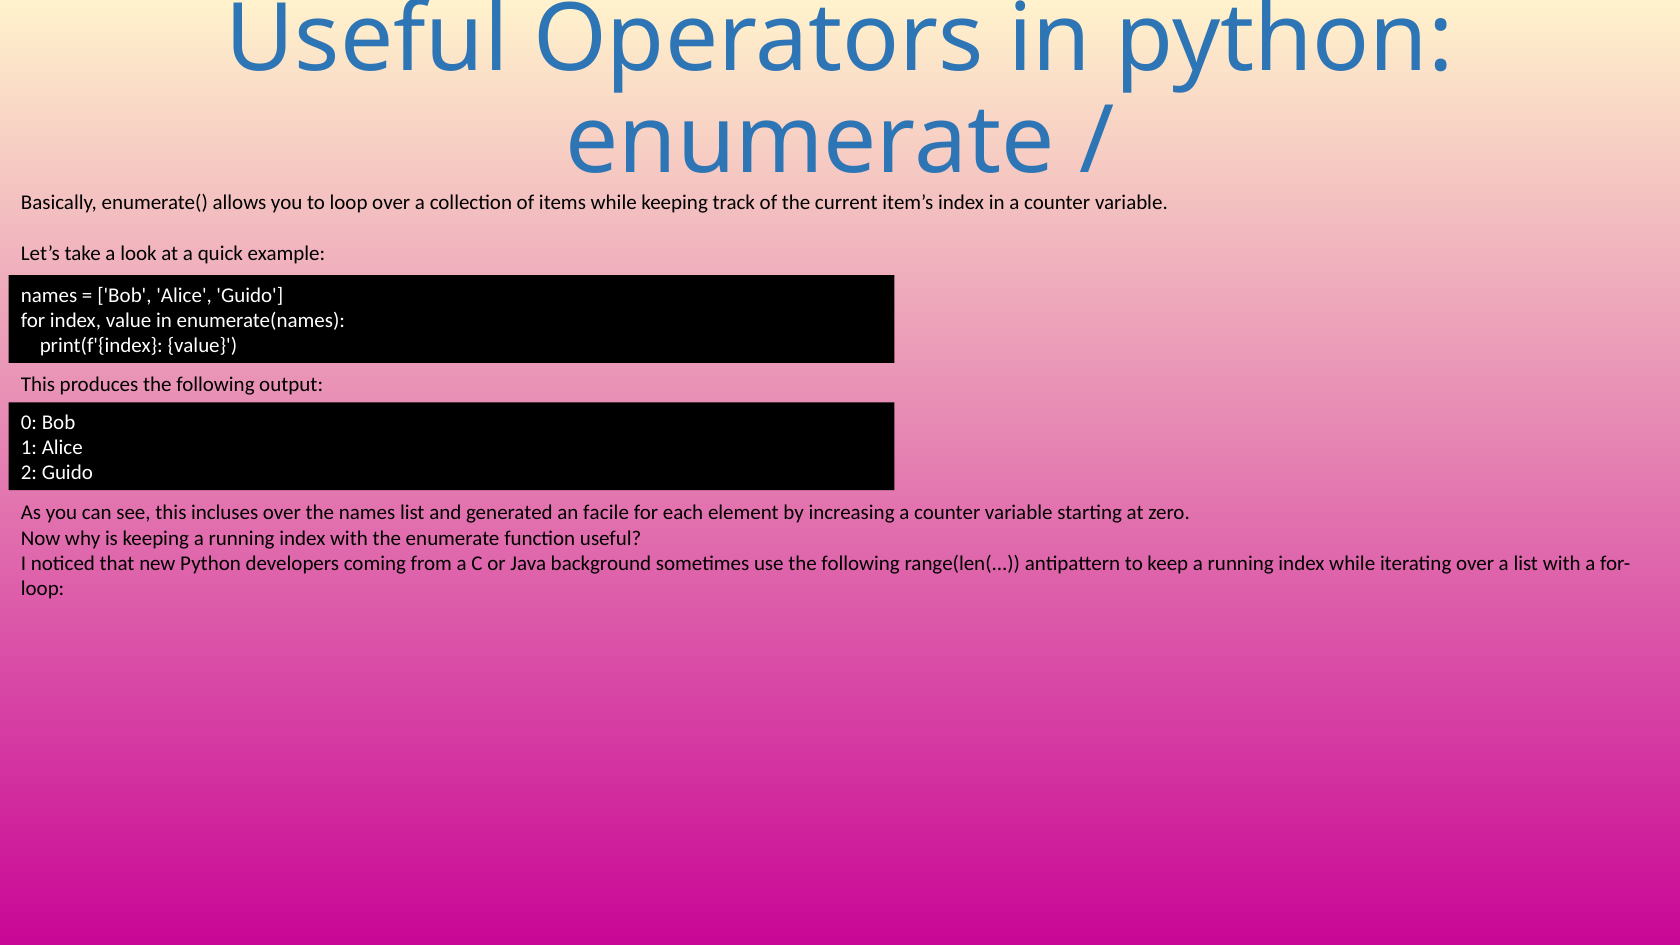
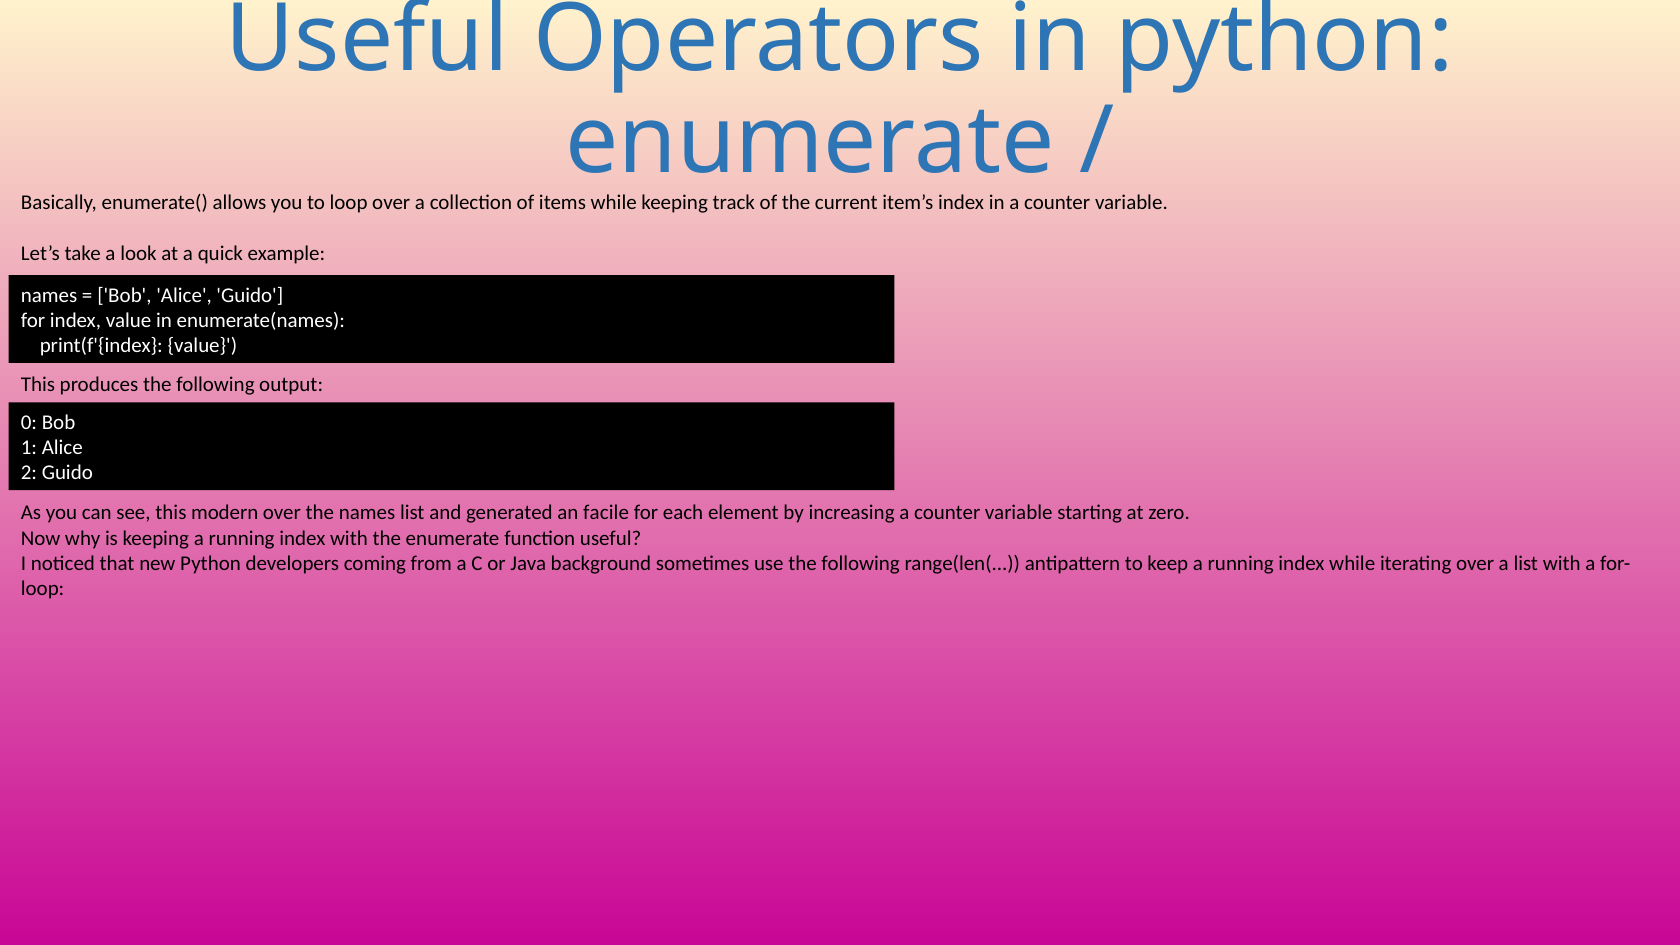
incluses: incluses -> modern
